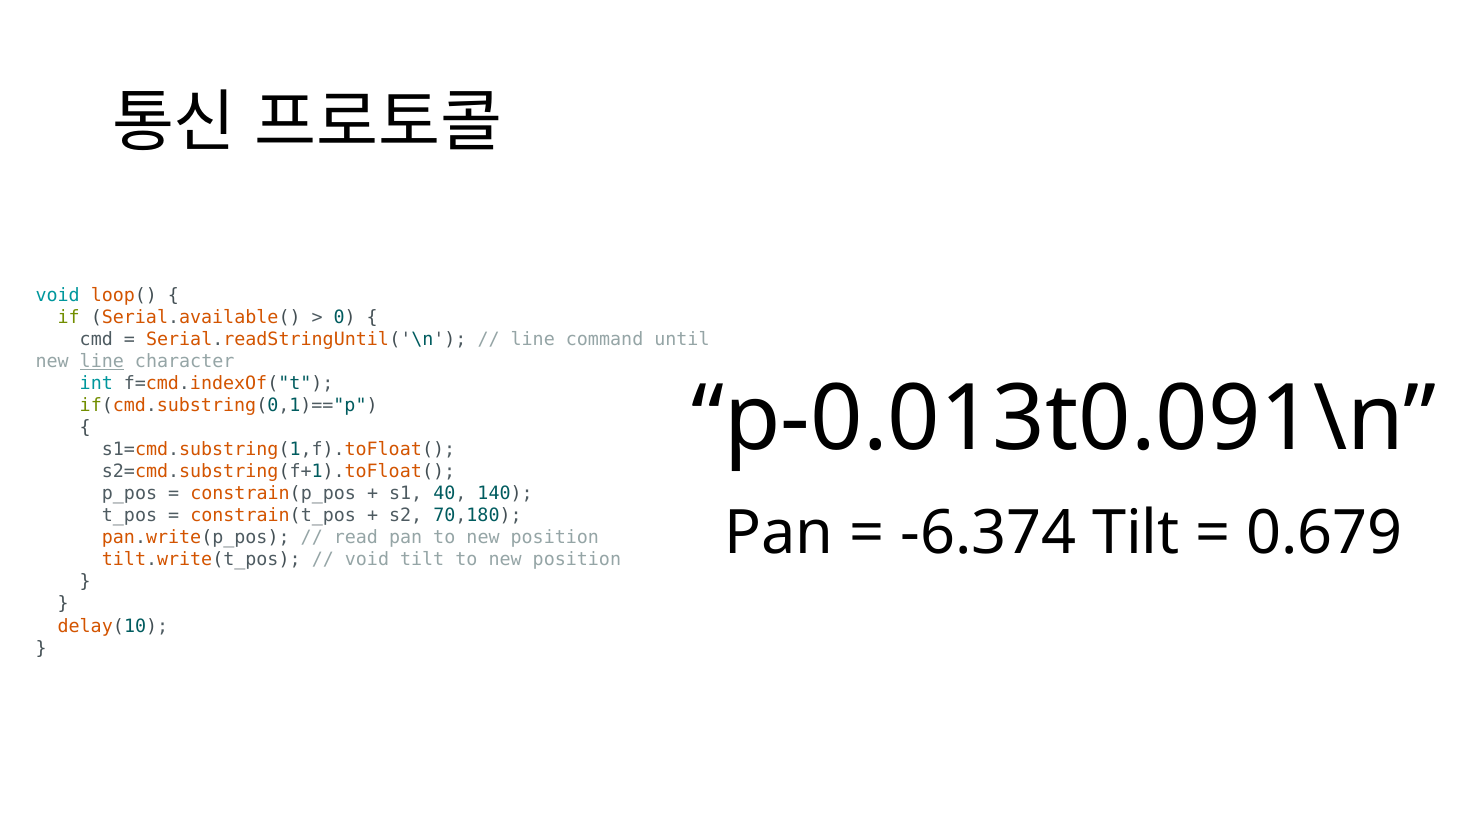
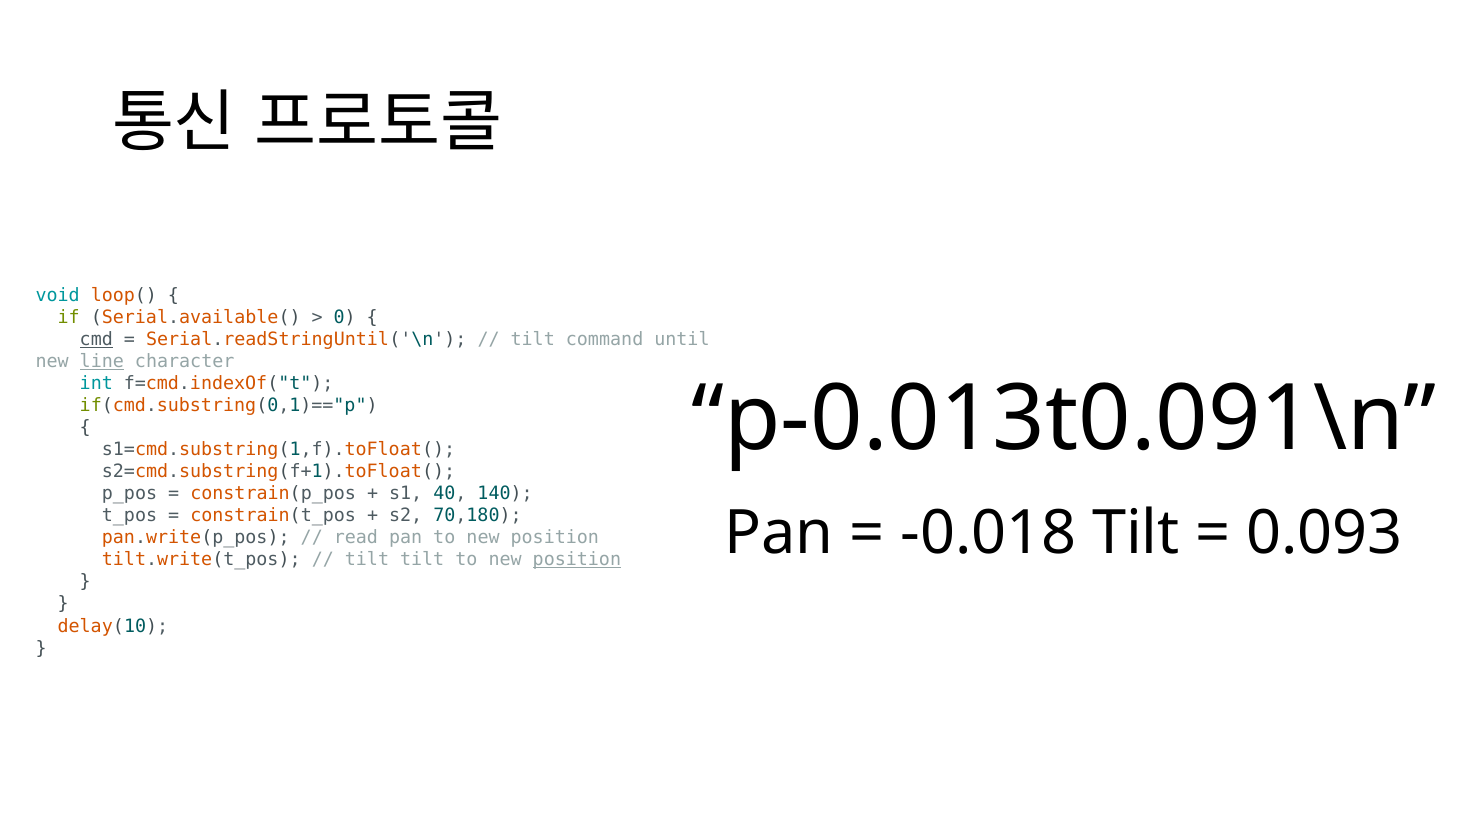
cmd underline: none -> present
line at (533, 339): line -> tilt
-6.374: -6.374 -> -0.018
0.679: 0.679 -> 0.093
void at (367, 560): void -> tilt
position at (577, 560) underline: none -> present
